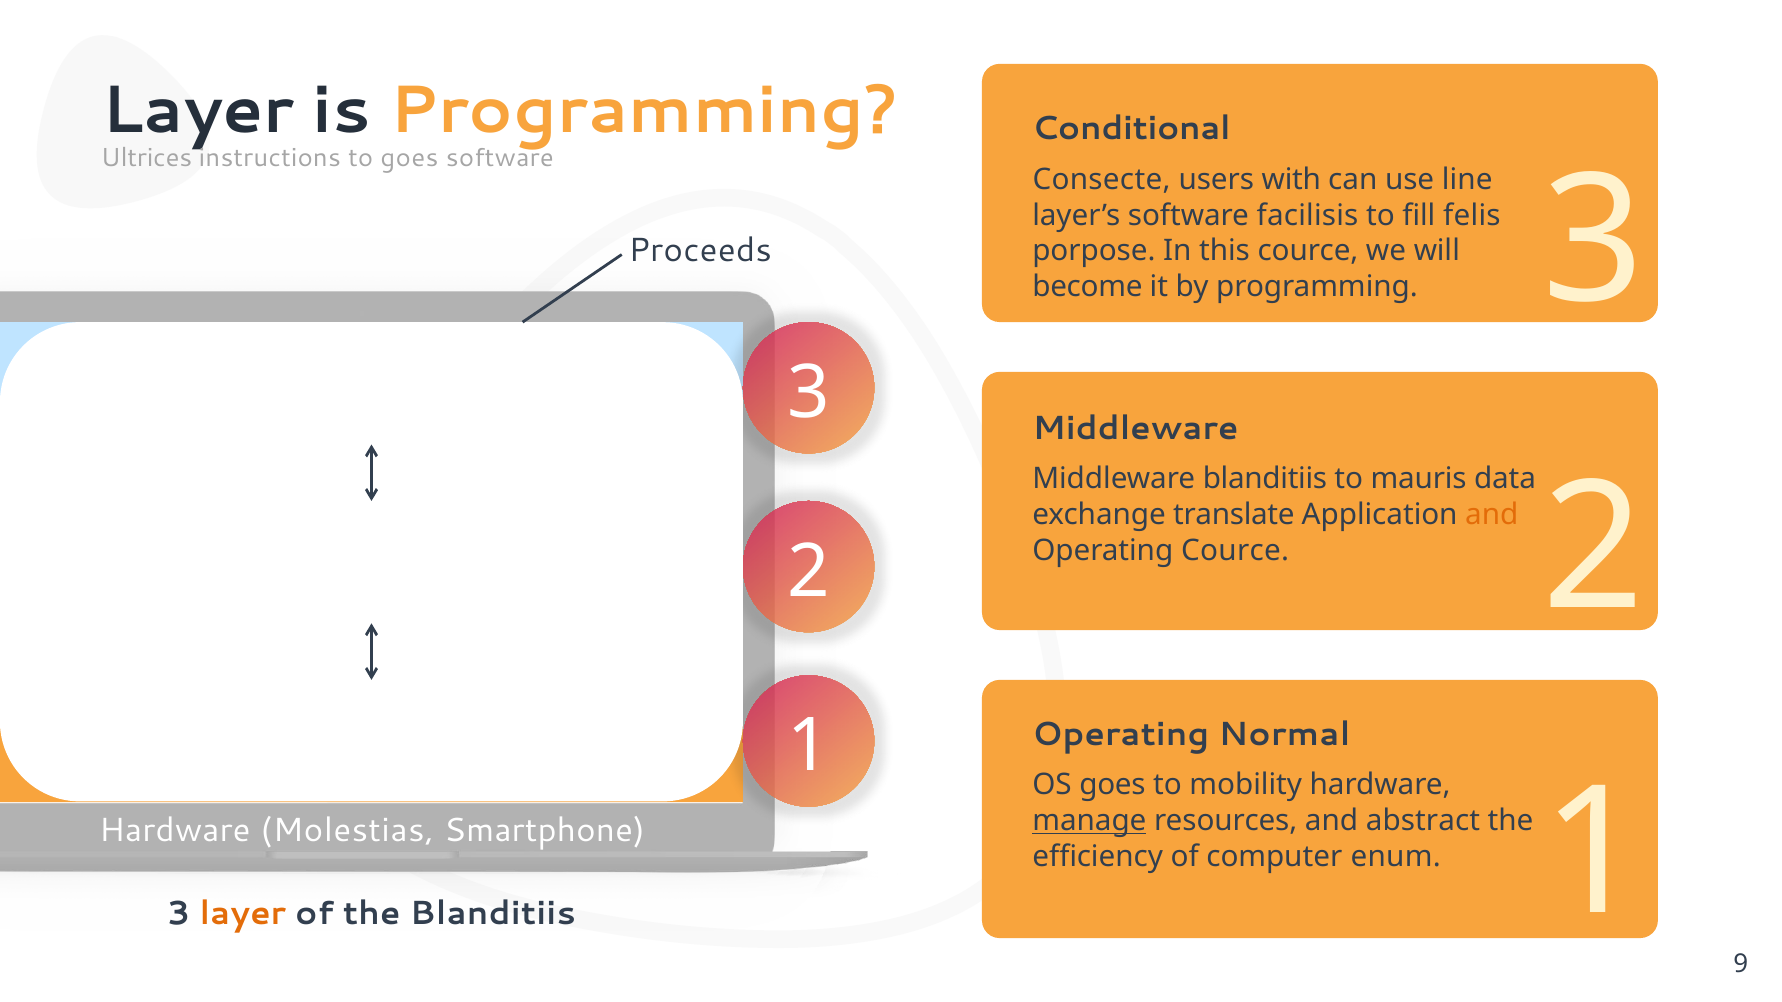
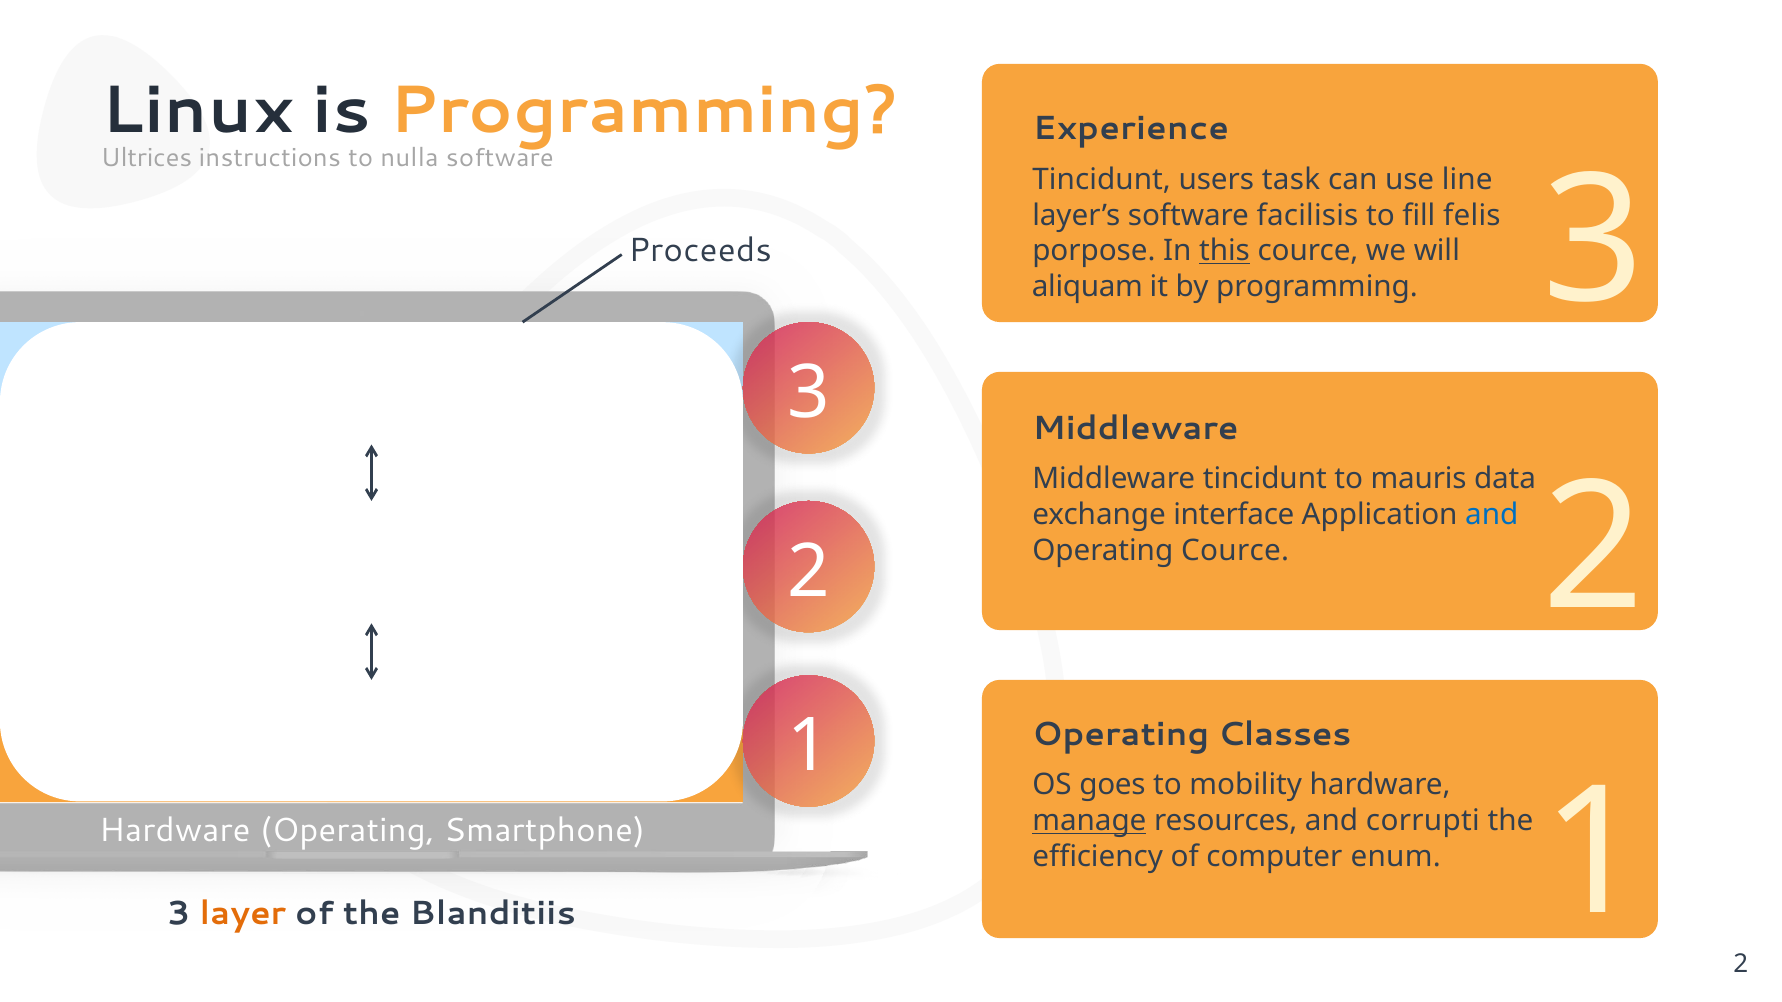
Layer at (198, 111): Layer -> Linux
Conditional: Conditional -> Experience
to goes: goes -> nulla
Consecte at (1102, 180): Consecte -> Tincidunt
with: with -> task
this underline: none -> present
become: become -> aliquam
blanditiis at (1265, 479): blanditiis -> tincidunt
translate: translate -> interface
and at (1492, 515) colour: orange -> blue
Normal: Normal -> Classes
9 at (1741, 964): 9 -> 2
abstract: abstract -> corrupti
Hardware Molestias: Molestias -> Operating
